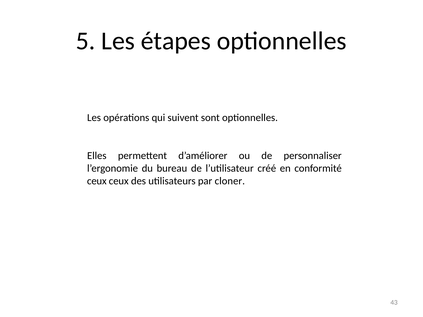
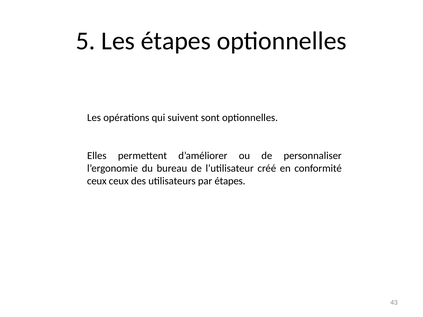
par cloner: cloner -> étapes
